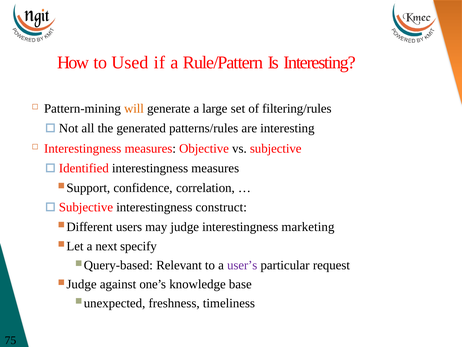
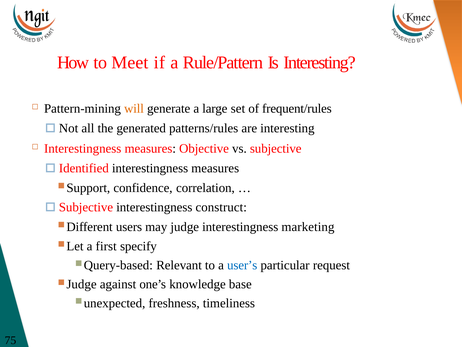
Used: Used -> Meet
filtering/rules: filtering/rules -> frequent/rules
next: next -> first
user’s colour: purple -> blue
